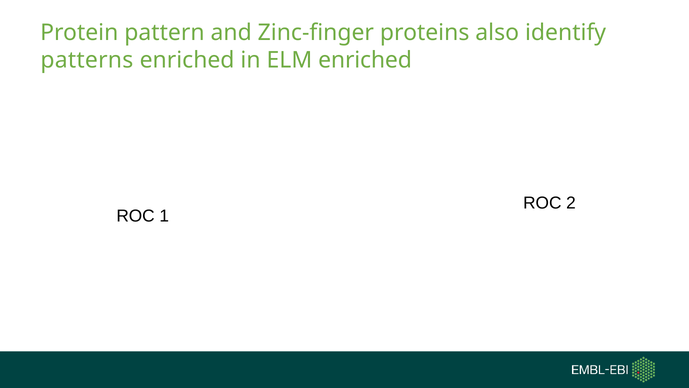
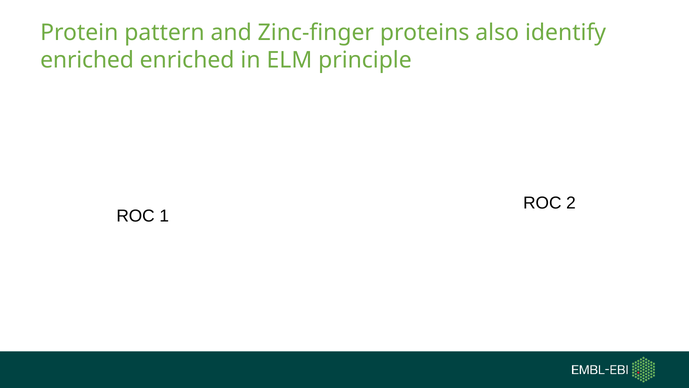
patterns at (87, 60): patterns -> enriched
ELM enriched: enriched -> principle
